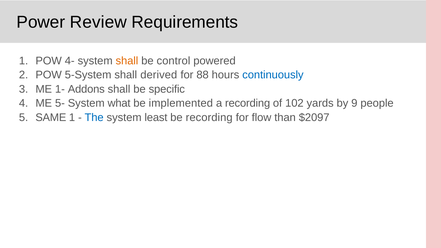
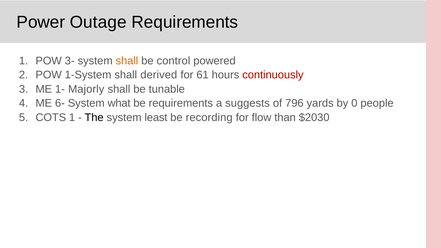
Review: Review -> Outage
4-: 4- -> 3-
5-System: 5-System -> 1-System
88: 88 -> 61
continuously colour: blue -> red
Addons: Addons -> Majorly
specific: specific -> tunable
5-: 5- -> 6-
be implemented: implemented -> requirements
a recording: recording -> suggests
102: 102 -> 796
9: 9 -> 0
SAME: SAME -> COTS
The colour: blue -> black
$2097: $2097 -> $2030
